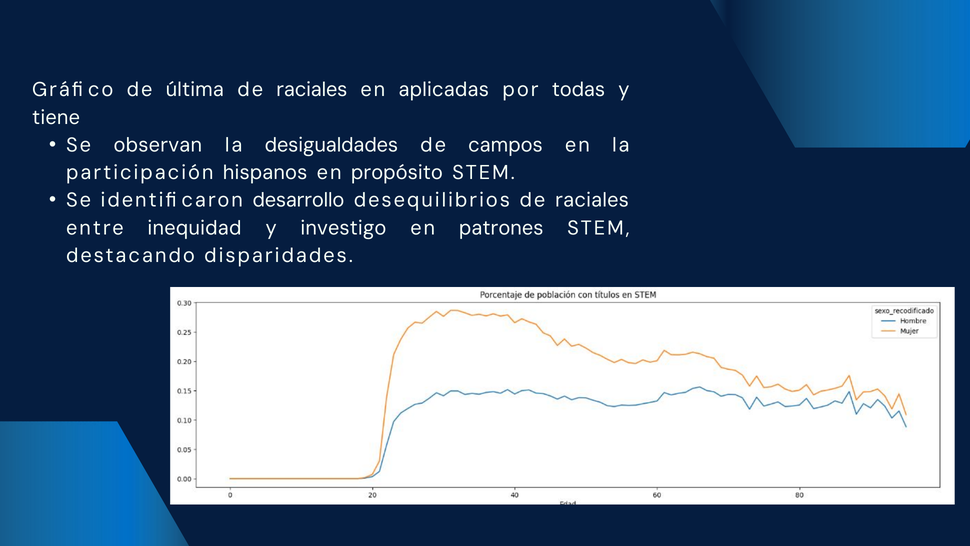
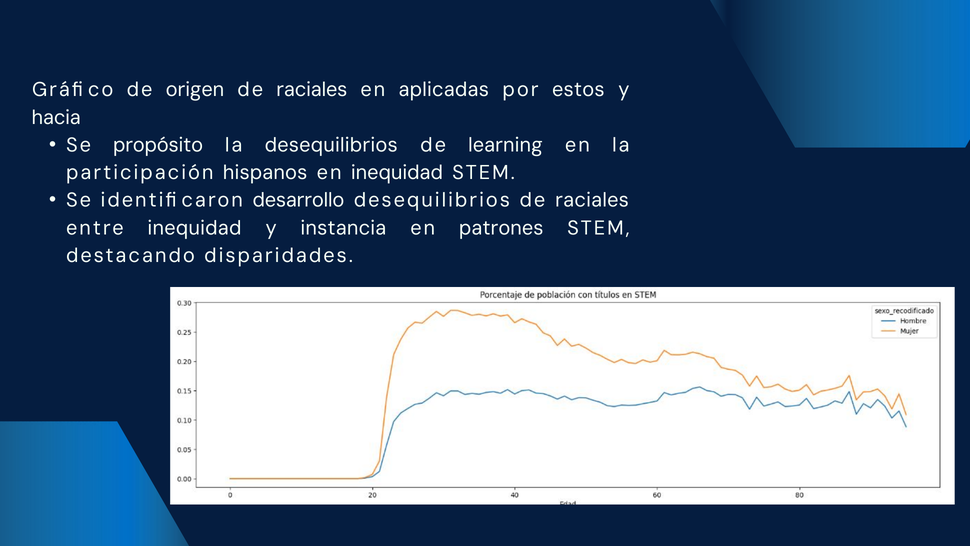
última: última -> origen
todas: todas -> estos
tiene: tiene -> hacia
observan: observan -> propósito
la desigualdades: desigualdades -> desequilibrios
campos: campos -> learning
en propósito: propósito -> inequidad
investigo: investigo -> instancia
